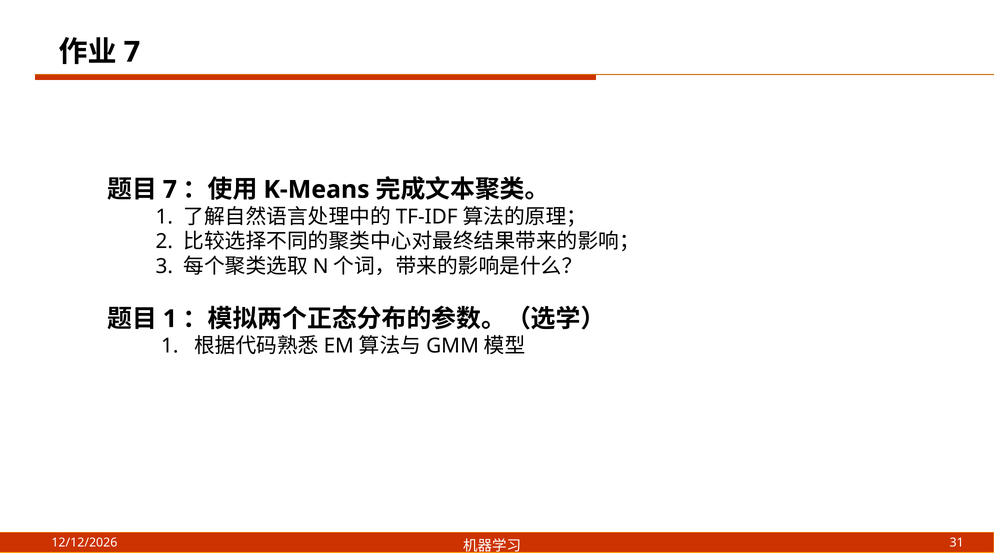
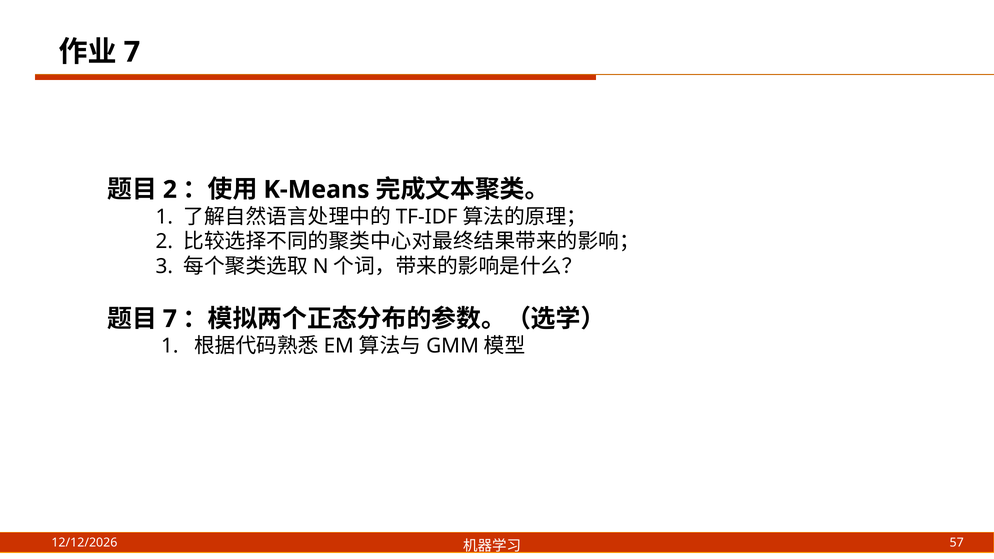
7 at (170, 190): 7 -> 2
1 at (170, 319): 1 -> 7
31: 31 -> 57
